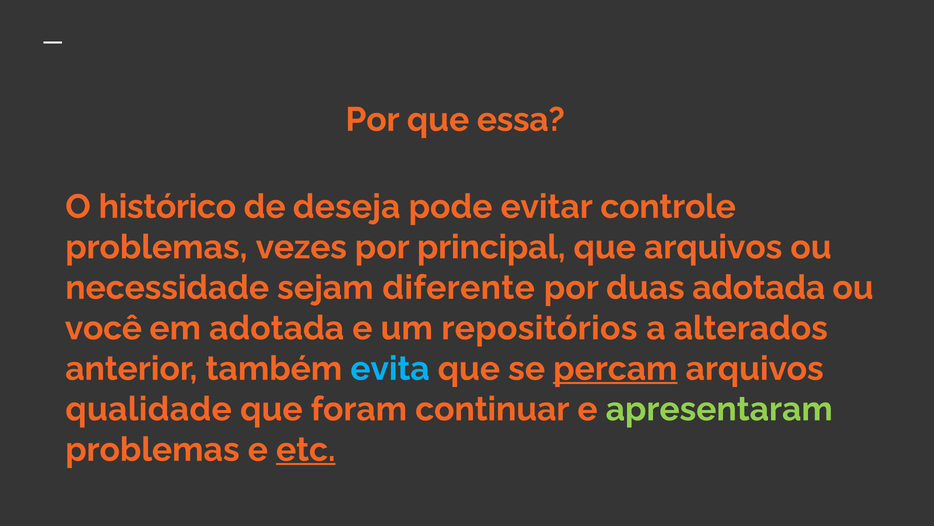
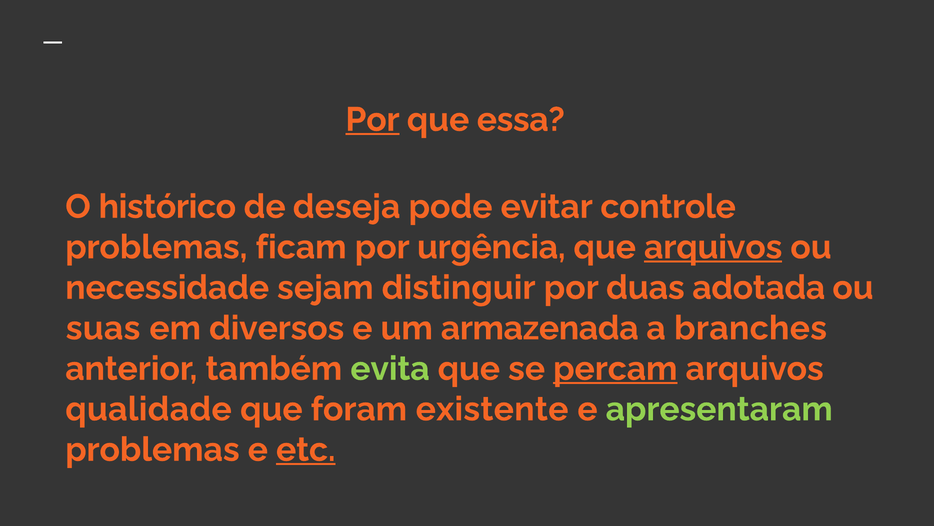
Por at (373, 120) underline: none -> present
vezes: vezes -> ficam
principal: principal -> urgência
arquivos at (713, 247) underline: none -> present
diferente: diferente -> distinguir
você: você -> suas
em adotada: adotada -> diversos
repositórios: repositórios -> armazenada
alterados: alterados -> branches
evita colour: light blue -> light green
continuar: continuar -> existente
